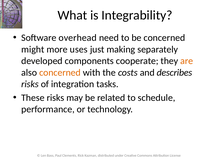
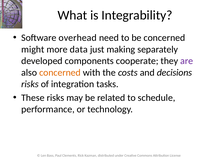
uses: uses -> data
are colour: orange -> purple
describes: describes -> decisions
